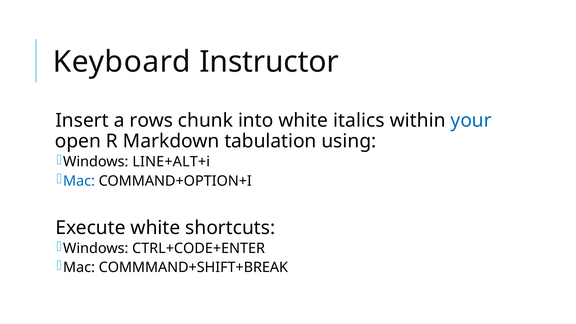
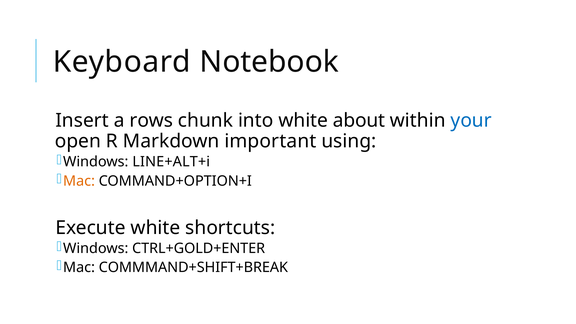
Instructor: Instructor -> Notebook
italics: italics -> about
tabulation: tabulation -> important
Mac at (79, 181) colour: blue -> orange
CTRL+CODE+ENTER: CTRL+CODE+ENTER -> CTRL+GOLD+ENTER
